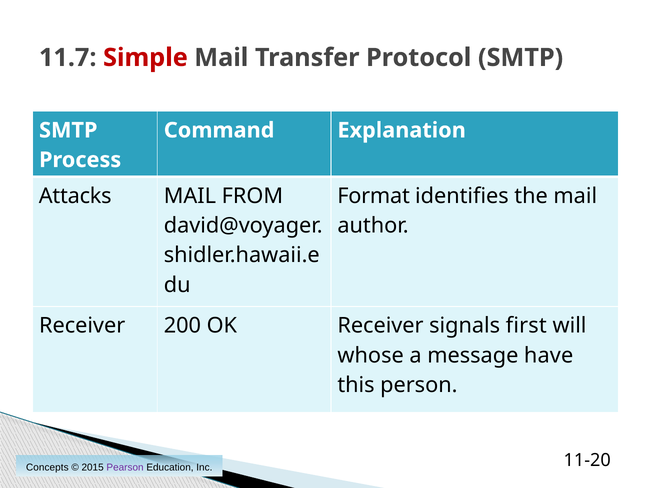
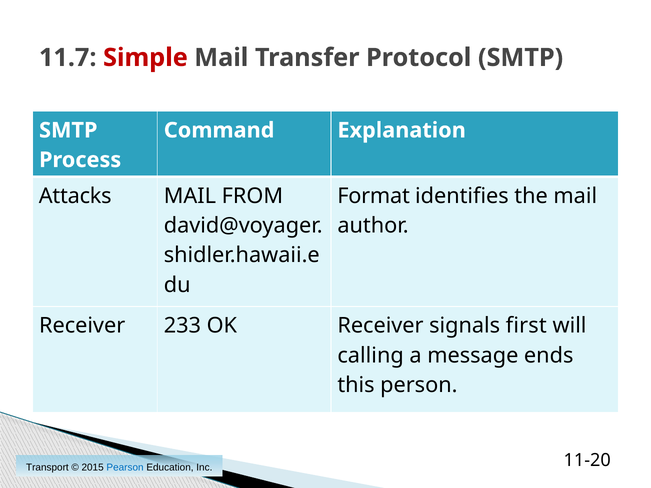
200: 200 -> 233
whose: whose -> calling
have: have -> ends
Concepts: Concepts -> Transport
Pearson colour: purple -> blue
